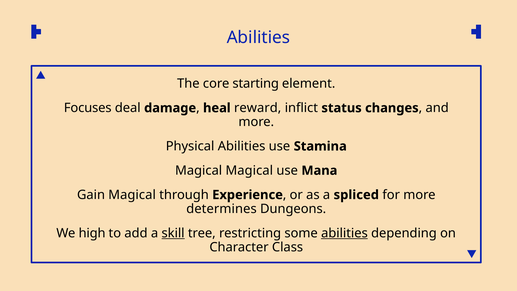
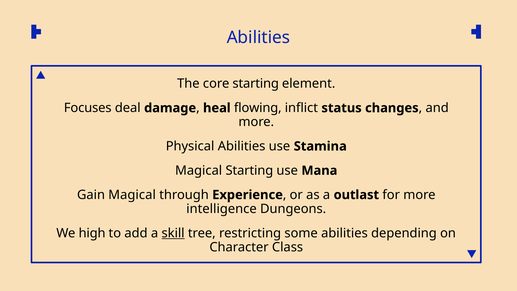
reward: reward -> flowing
Magical Magical: Magical -> Starting
spliced: spliced -> outlast
determines: determines -> intelligence
abilities at (344, 233) underline: present -> none
